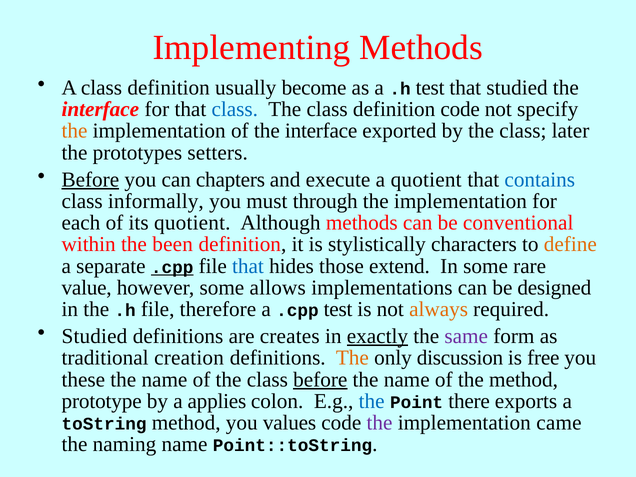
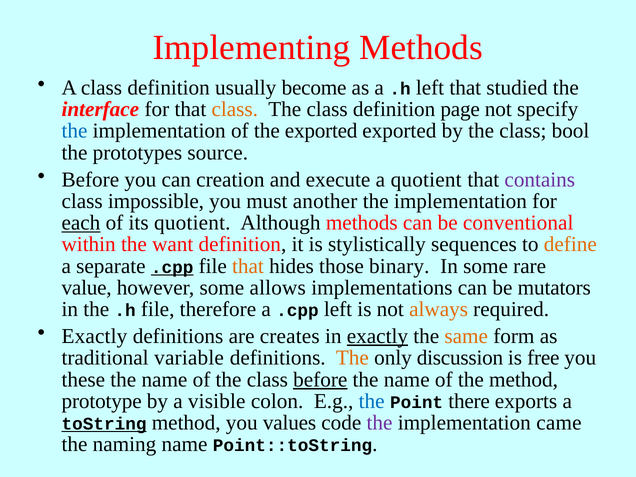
.h test: test -> left
class at (235, 109) colour: blue -> orange
definition code: code -> page
the at (74, 131) colour: orange -> blue
of the interface: interface -> exported
later: later -> bool
setters: setters -> source
Before at (90, 180) underline: present -> none
chapters: chapters -> creation
contains colour: blue -> purple
informally: informally -> impossible
through: through -> another
each underline: none -> present
been: been -> want
characters: characters -> sequences
that at (248, 266) colour: blue -> orange
extend: extend -> binary
designed: designed -> mutators
.cpp test: test -> left
Studied at (94, 336): Studied -> Exactly
same colour: purple -> orange
creation: creation -> variable
applies: applies -> visible
toString underline: none -> present
